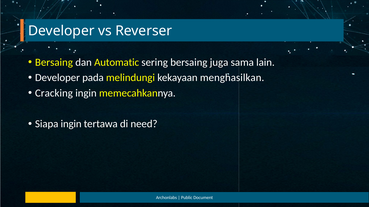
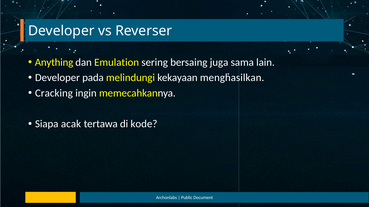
Bersaing at (54, 62): Bersaing -> Anything
Automatic: Automatic -> Emulation
Siapa ingin: ingin -> acak
need: need -> kode
